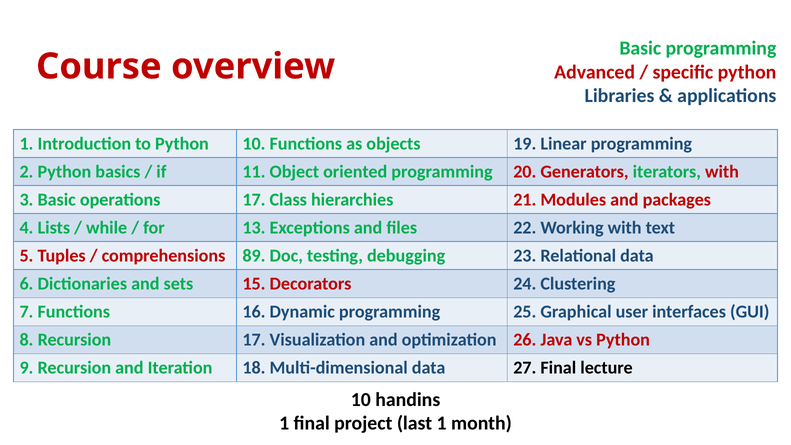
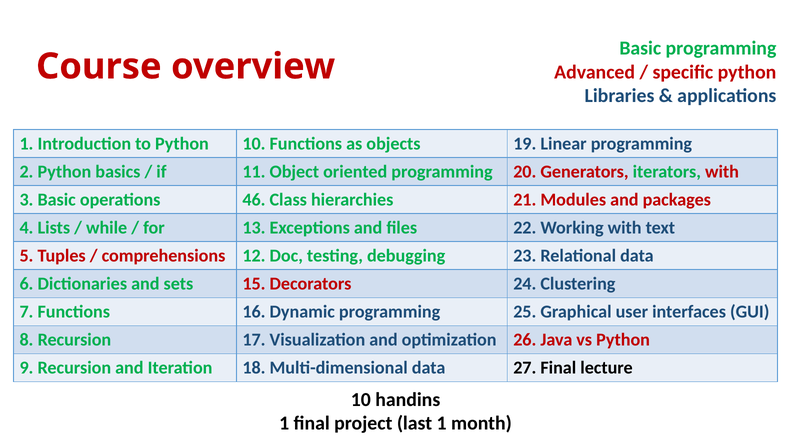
operations 17: 17 -> 46
89: 89 -> 12
